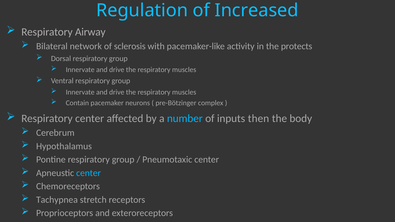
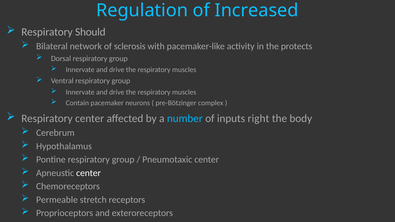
Airway: Airway -> Should
then: then -> right
center at (89, 173) colour: light blue -> white
Tachypnea: Tachypnea -> Permeable
